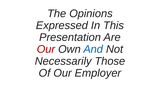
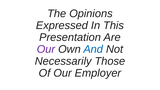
Our at (46, 49) colour: red -> purple
